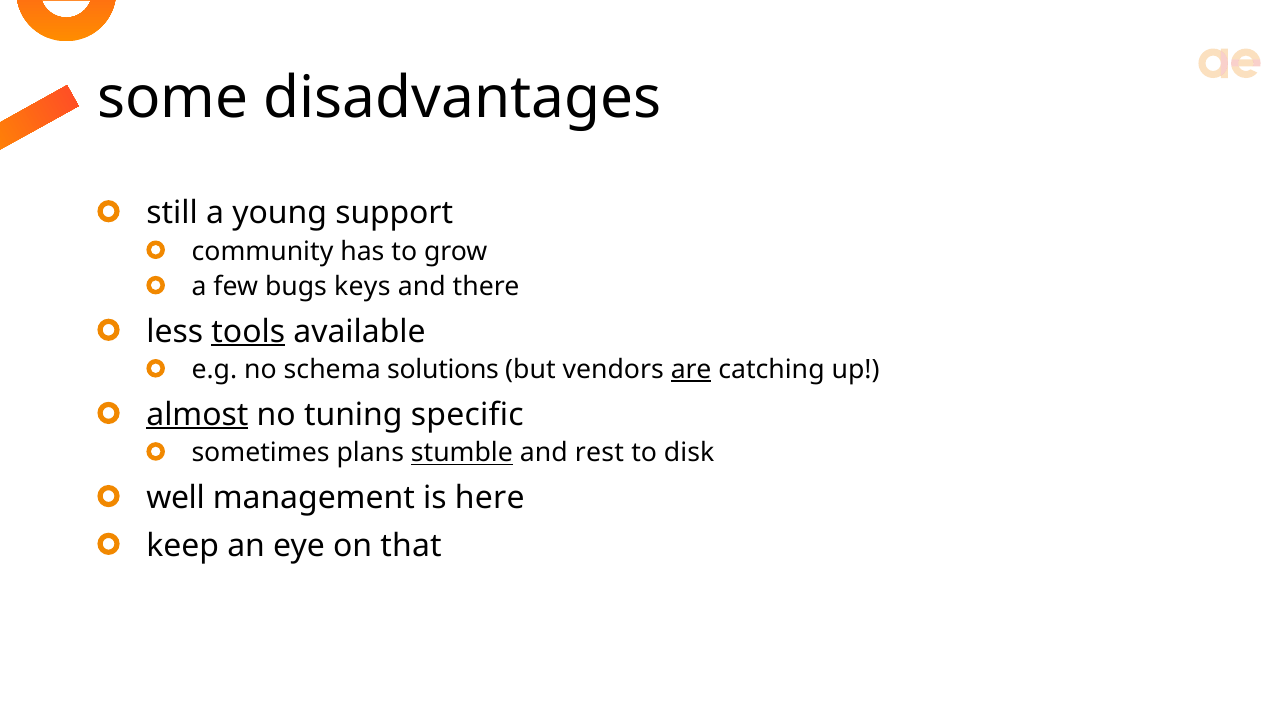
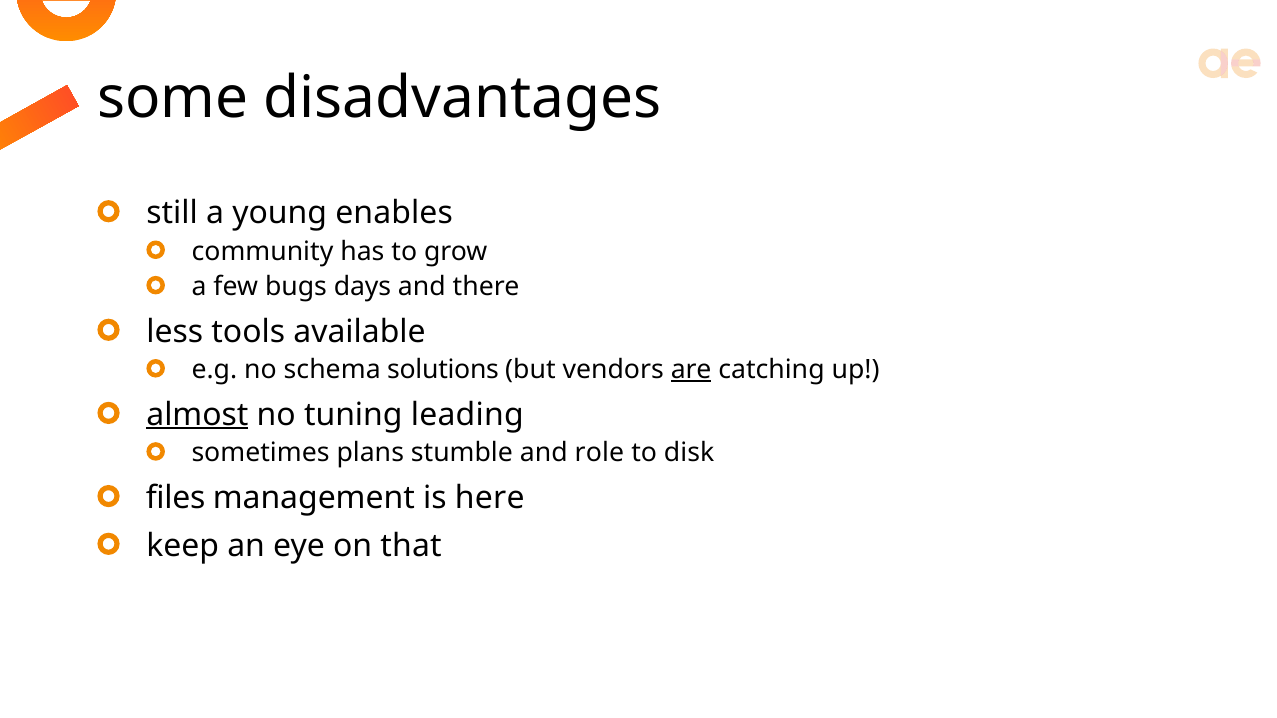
support: support -> enables
keys: keys -> days
tools underline: present -> none
specific: specific -> leading
stumble underline: present -> none
rest: rest -> role
well: well -> files
